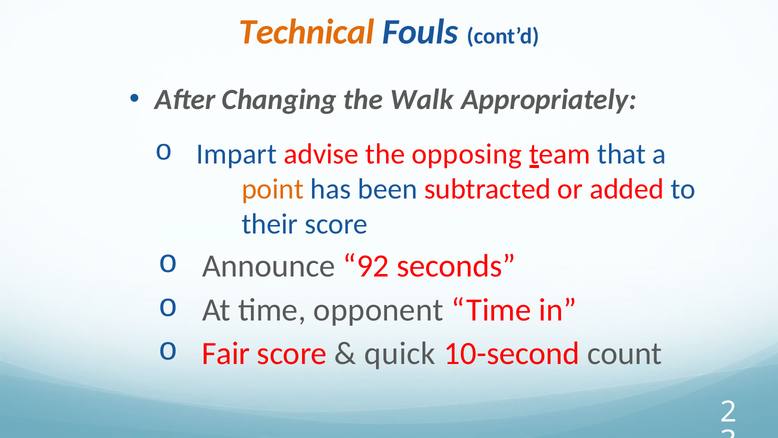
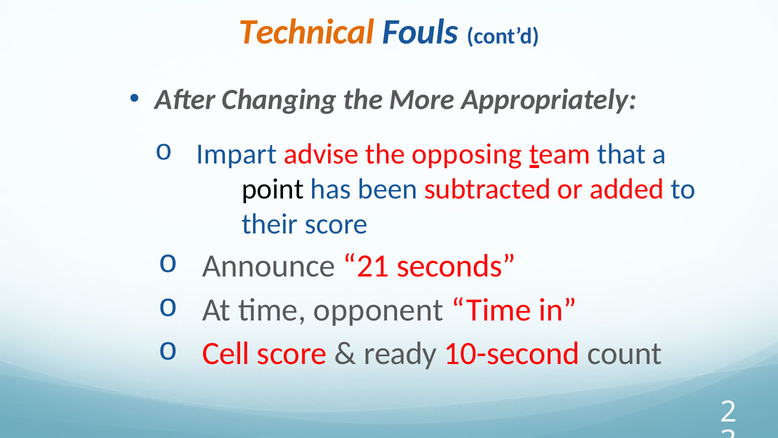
Walk: Walk -> More
point colour: orange -> black
92: 92 -> 21
Fair: Fair -> Cell
quick: quick -> ready
